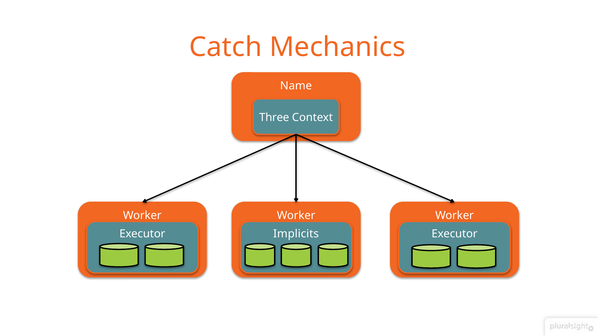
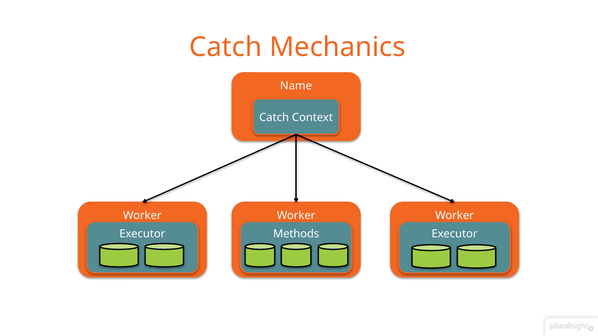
Three at (274, 117): Three -> Catch
Implicits: Implicits -> Methods
